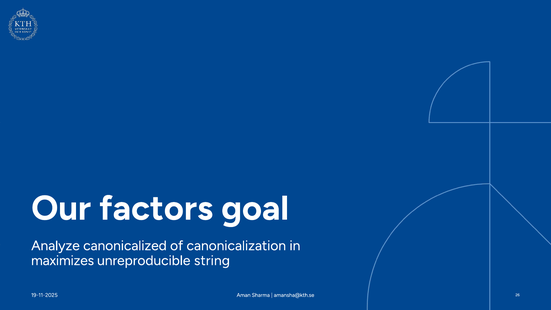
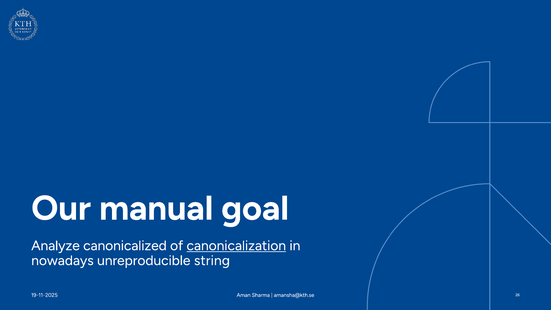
factors: factors -> manual
canonicalization underline: none -> present
maximizes: maximizes -> nowadays
